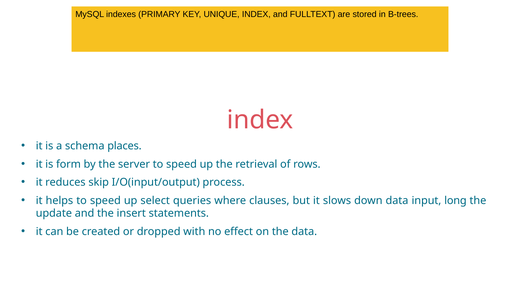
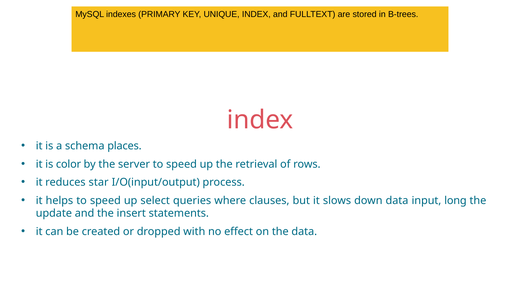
form: form -> color
skip: skip -> star
